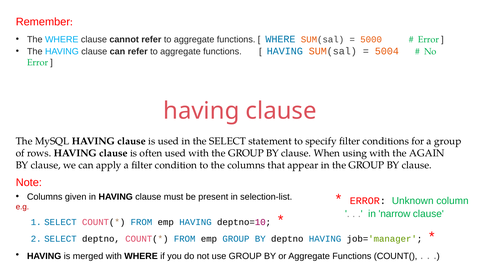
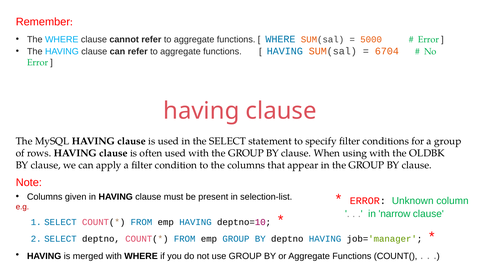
5004: 5004 -> 6704
AGAIN: AGAIN -> OLDBK
